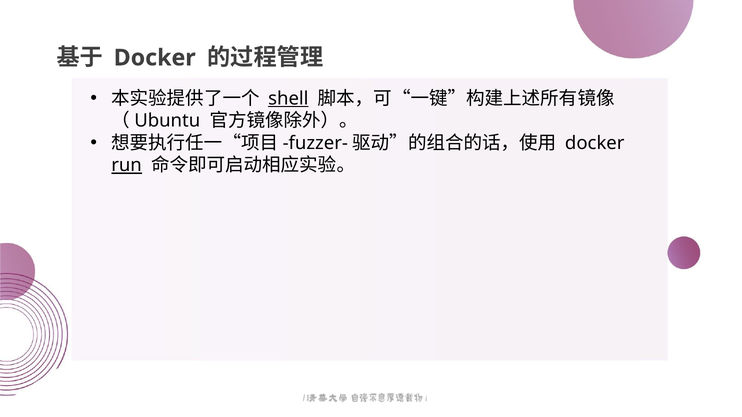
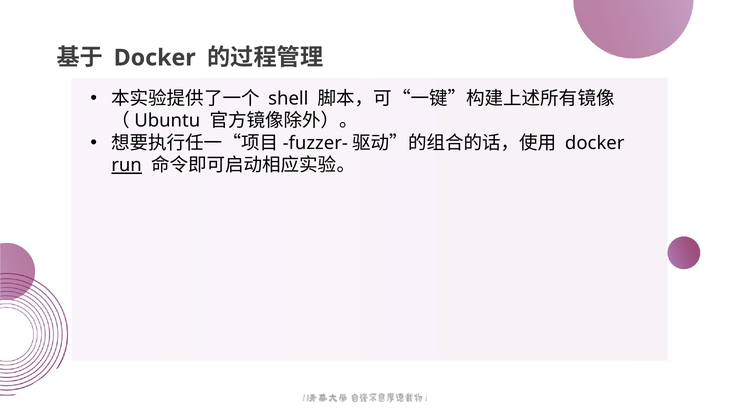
shell underline: present -> none
